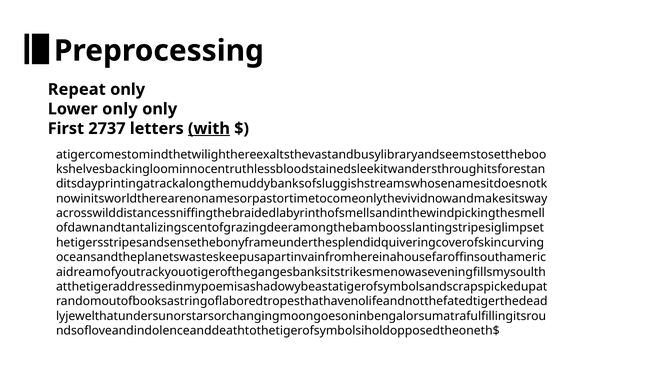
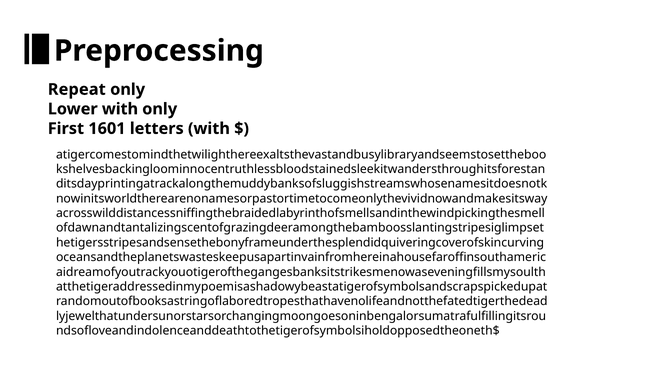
Lower only: only -> with
2737: 2737 -> 1601
with at (209, 128) underline: present -> none
